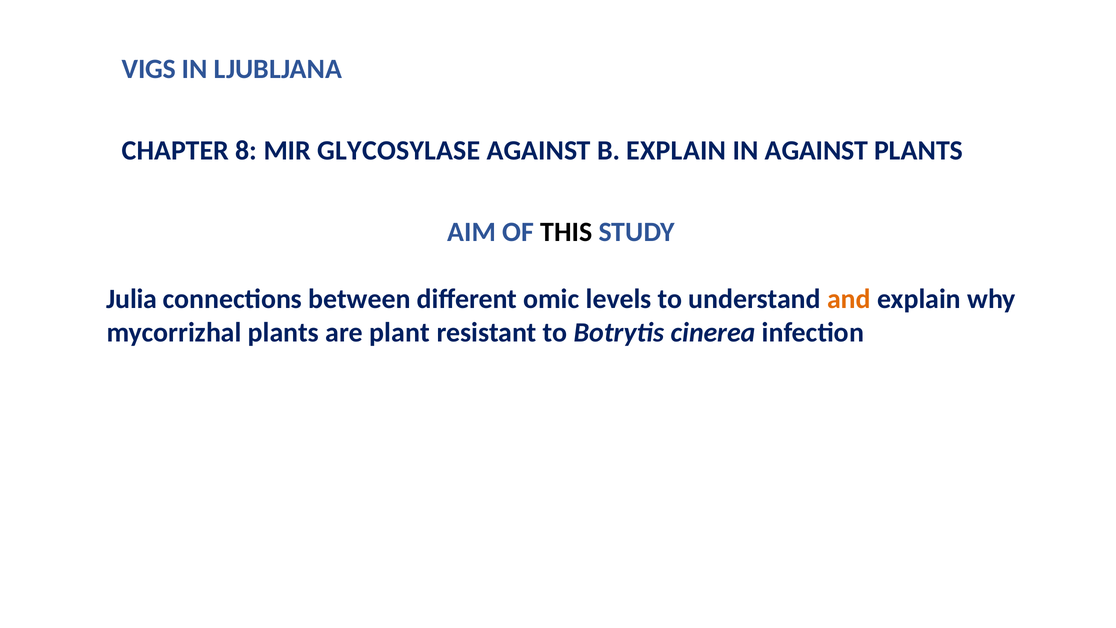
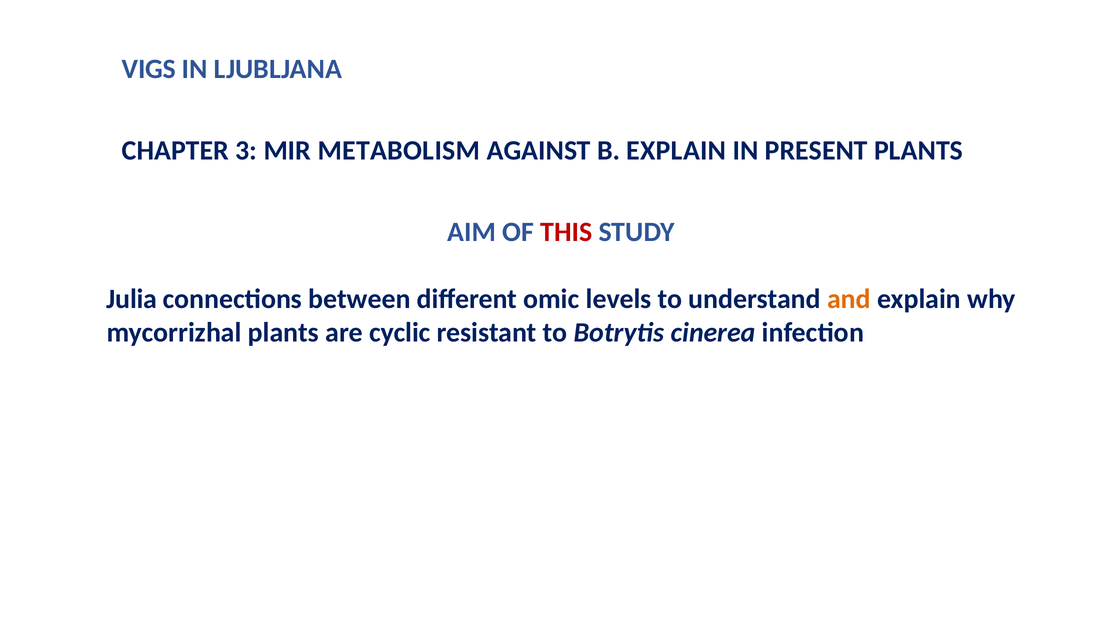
8: 8 -> 3
GLYCOSYLASE: GLYCOSYLASE -> METABOLISM
IN AGAINST: AGAINST -> PRESENT
THIS colour: black -> red
plant: plant -> cyclic
